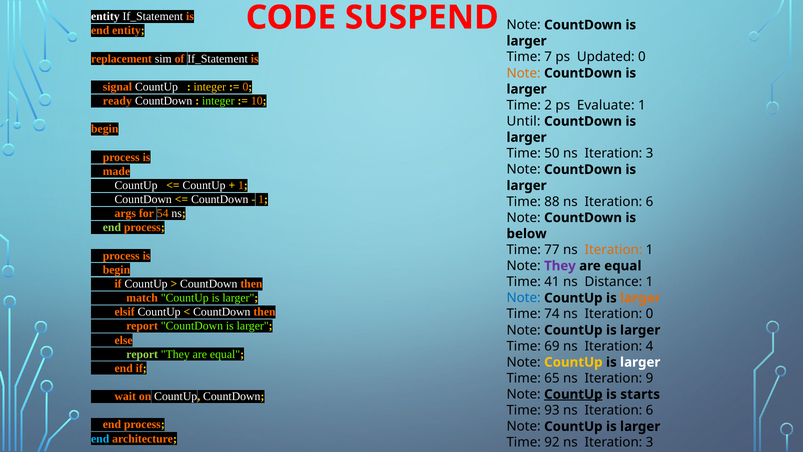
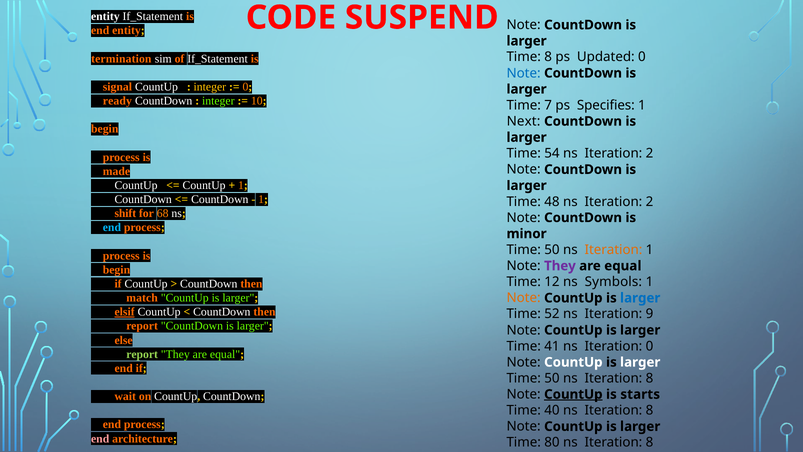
Time 7: 7 -> 8
replacement: replacement -> termination
Note at (524, 73) colour: orange -> blue
2: 2 -> 7
Evaluate: Evaluate -> Specifies
Until: Until -> Next
50: 50 -> 54
3 at (650, 153): 3 -> 2
88: 88 -> 48
6 at (650, 201): 6 -> 2
args: args -> shift
54: 54 -> 68
end at (112, 227) colour: light green -> light blue
below: below -> minor
77 at (552, 250): 77 -> 50
41: 41 -> 12
Distance: Distance -> Symbols
Note at (524, 298) colour: blue -> orange
larger at (640, 298) colour: orange -> blue
elsif underline: none -> present
74: 74 -> 52
Iteration 0: 0 -> 9
69: 69 -> 41
Iteration 4: 4 -> 0
CountUp at (573, 362) colour: yellow -> white
65 at (552, 378): 65 -> 50
9 at (650, 378): 9 -> 8
93: 93 -> 40
6 at (650, 410): 6 -> 8
end at (100, 438) colour: light blue -> pink
92: 92 -> 80
3 at (650, 442): 3 -> 8
